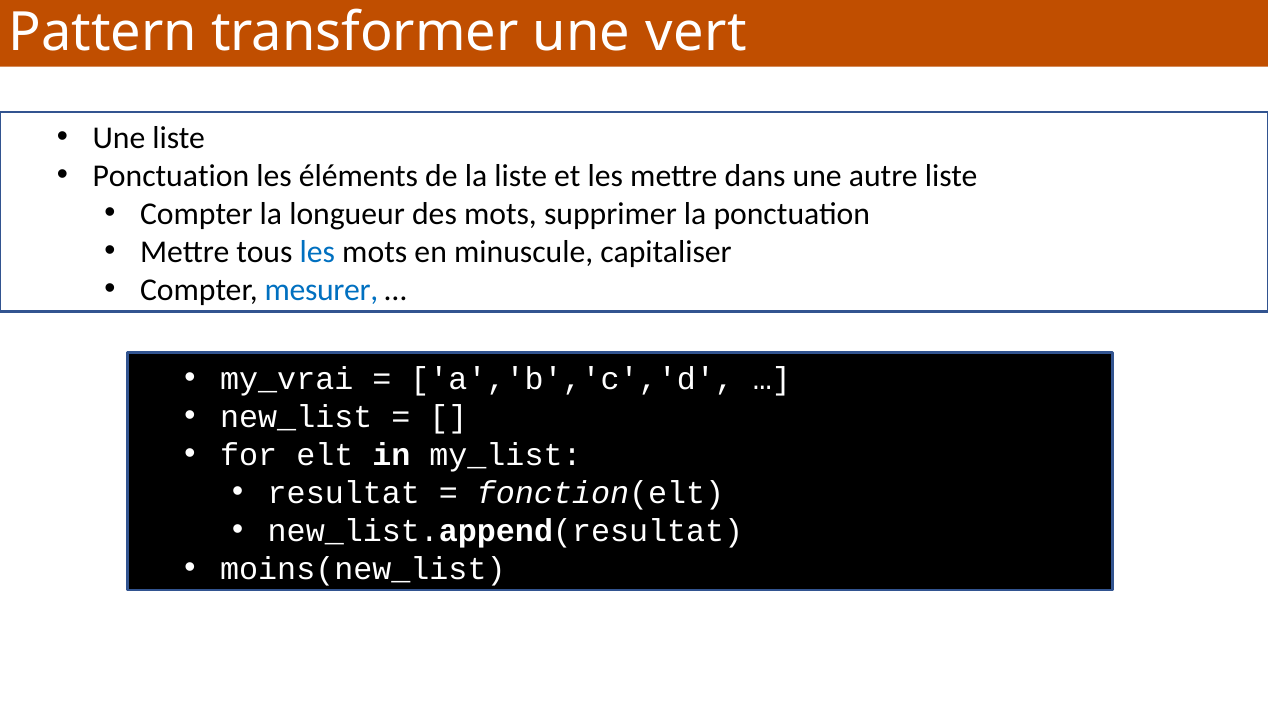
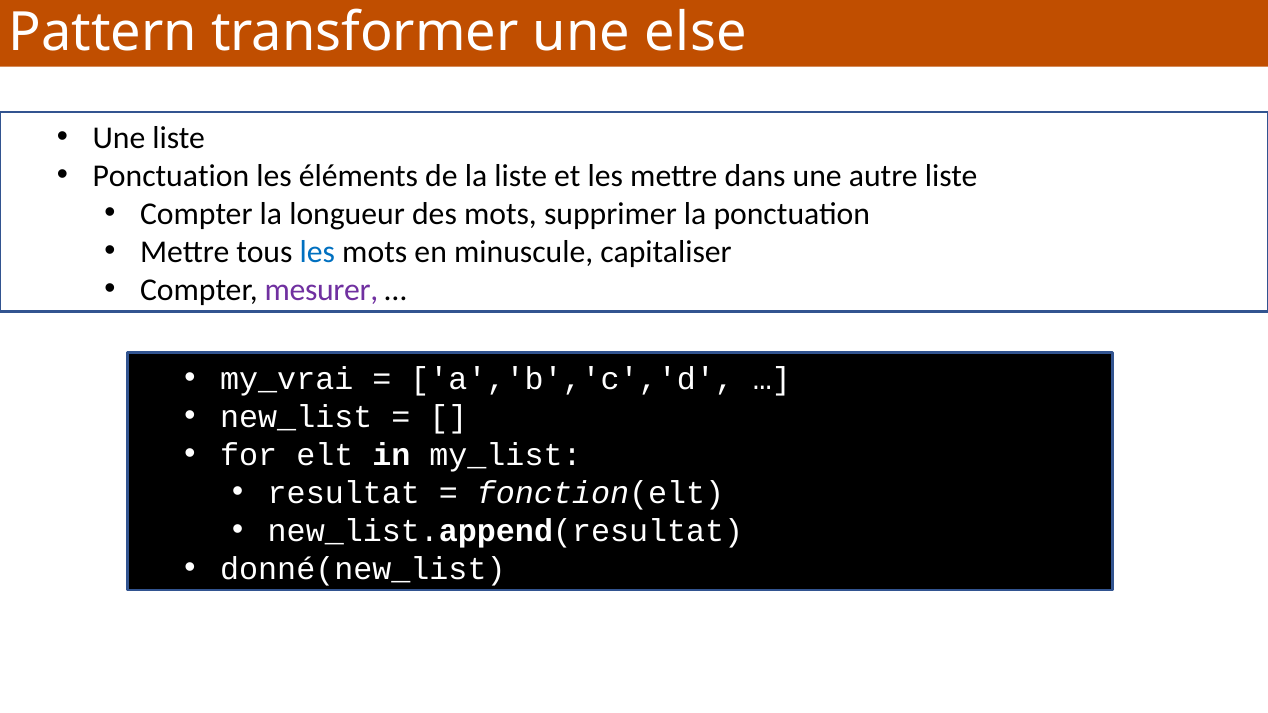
vert: vert -> else
mesurer colour: blue -> purple
moins(new_list: moins(new_list -> donné(new_list
